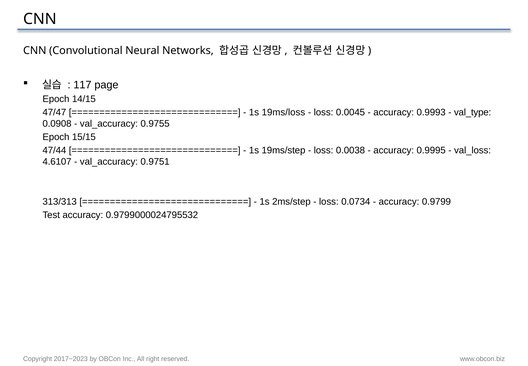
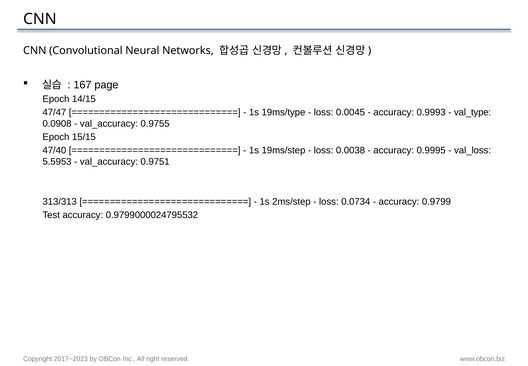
117: 117 -> 167
19ms/loss: 19ms/loss -> 19ms/type
47/44: 47/44 -> 47/40
4.6107: 4.6107 -> 5.5953
